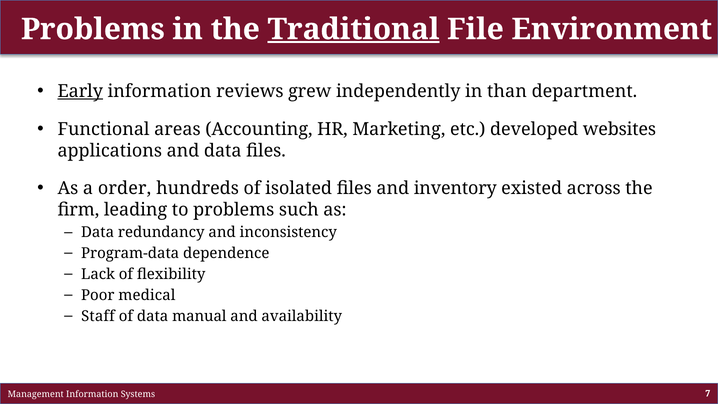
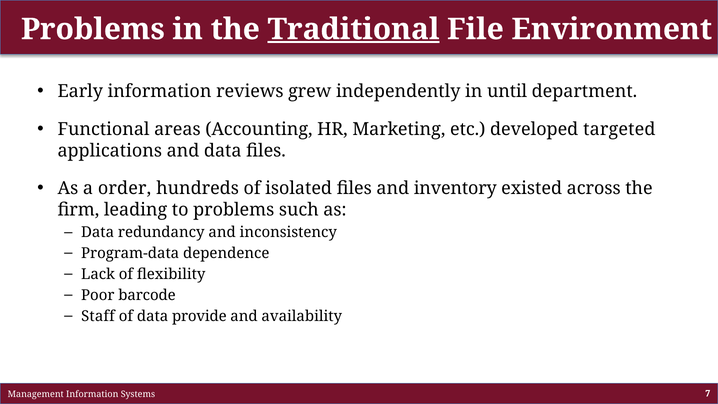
Early underline: present -> none
than: than -> until
websites: websites -> targeted
medical: medical -> barcode
manual: manual -> provide
